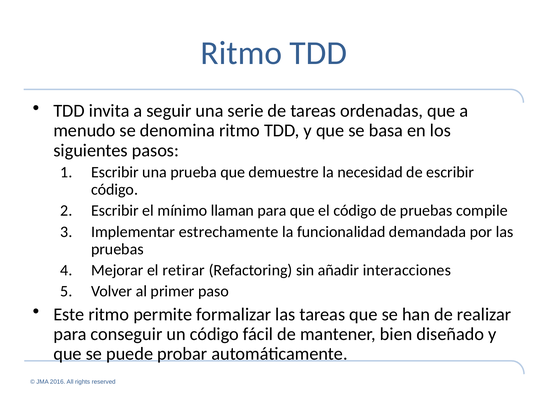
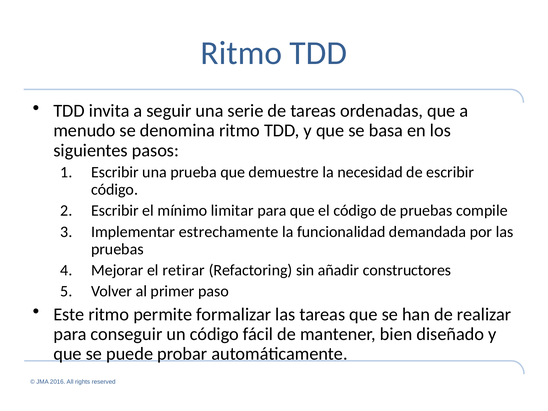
llaman: llaman -> limitar
interacciones: interacciones -> constructores
